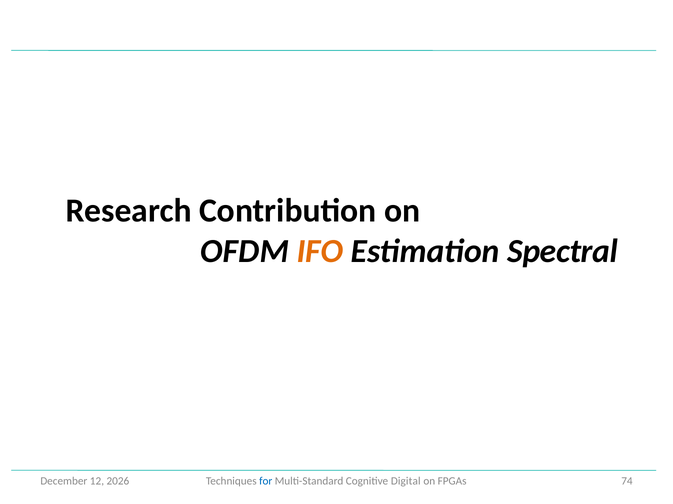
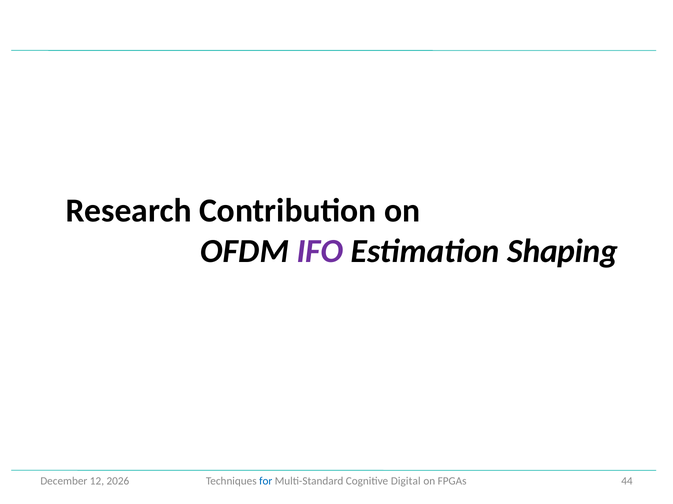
IFO colour: orange -> purple
Spectral: Spectral -> Shaping
74: 74 -> 44
